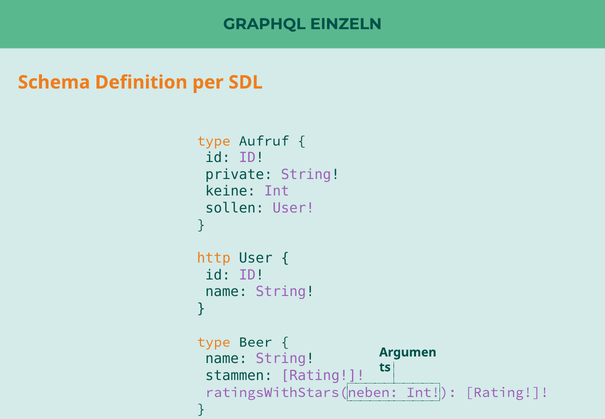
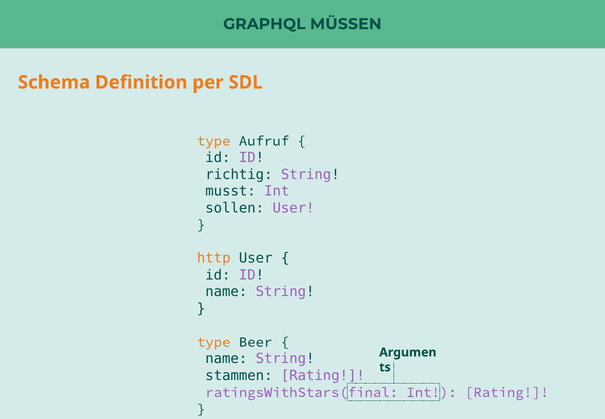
EINZELN: EINZELN -> MÜSSEN
private: private -> richtig
keine: keine -> musst
ratingsWithStars(neben: ratingsWithStars(neben -> ratingsWithStars(final
